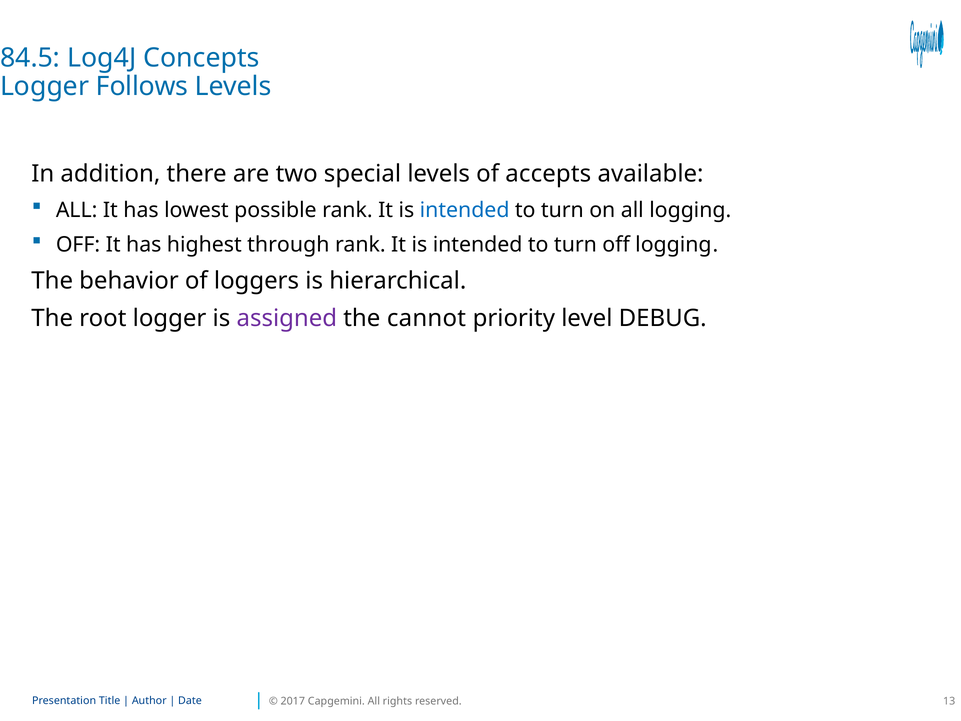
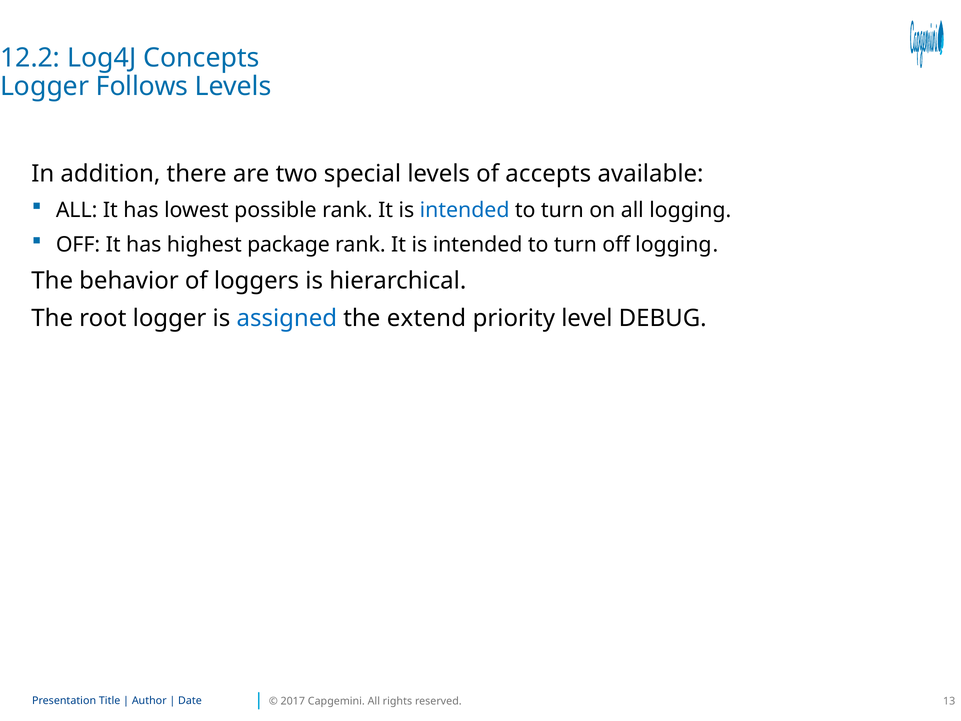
84.5: 84.5 -> 12.2
through: through -> package
assigned colour: purple -> blue
cannot: cannot -> extend
